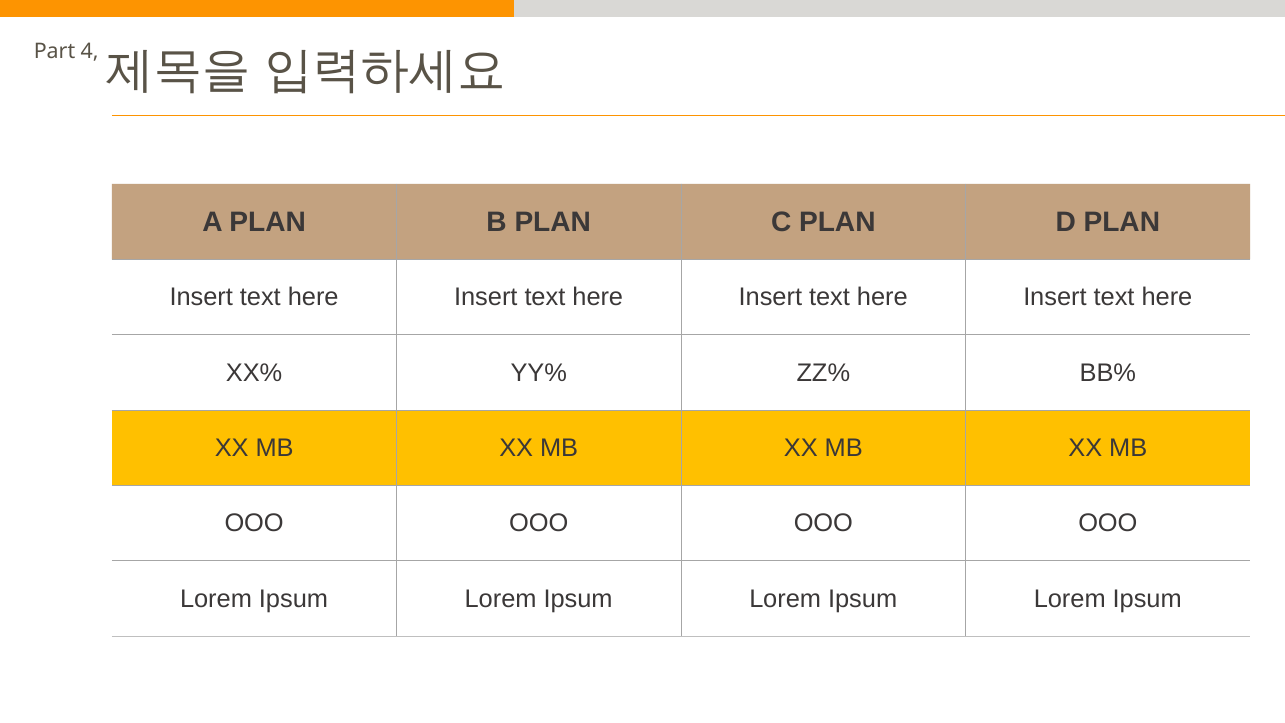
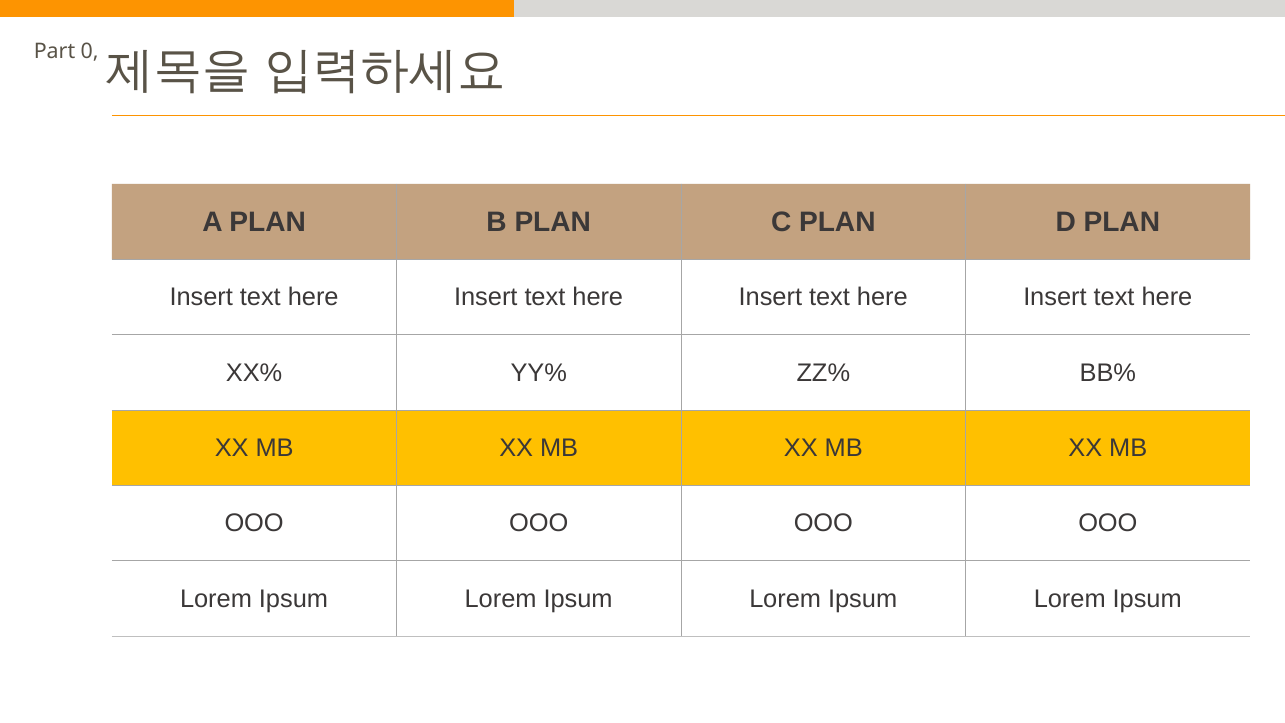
4: 4 -> 0
